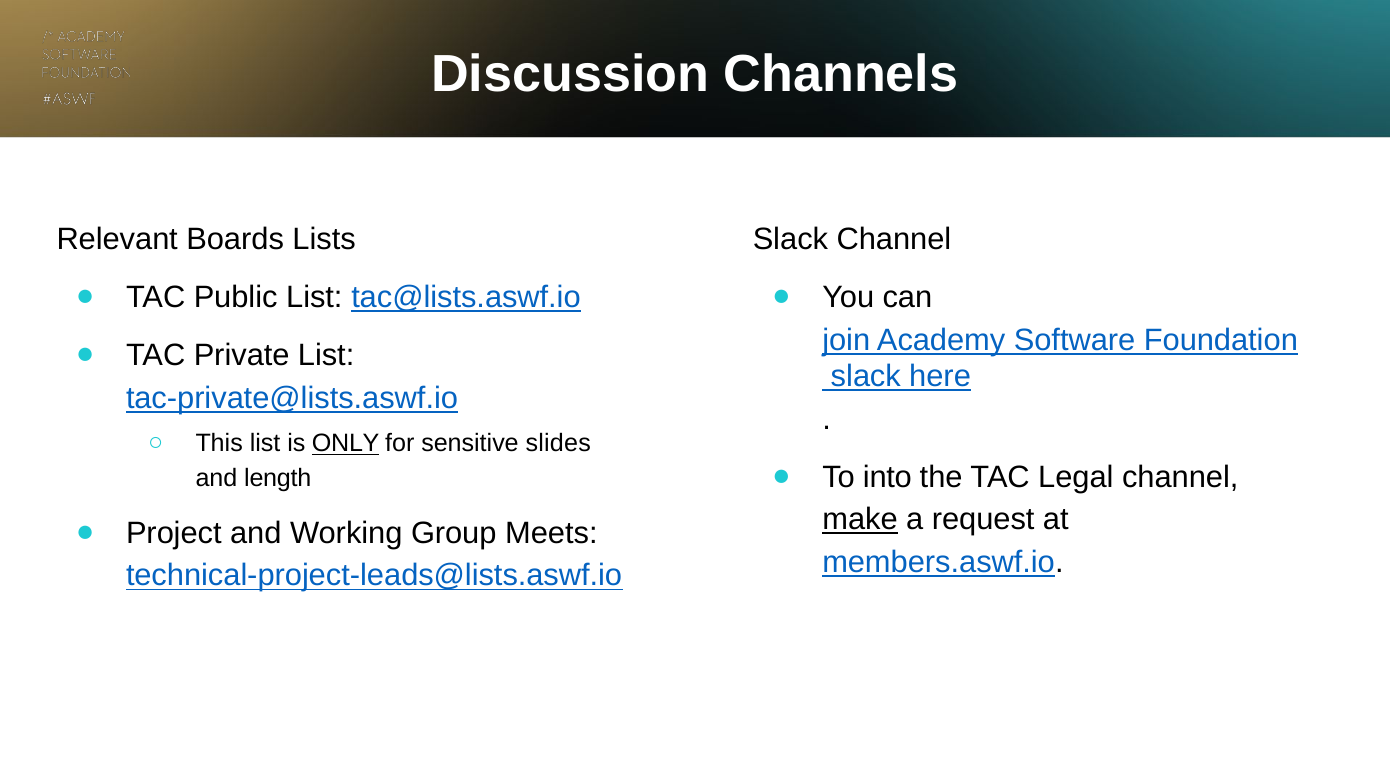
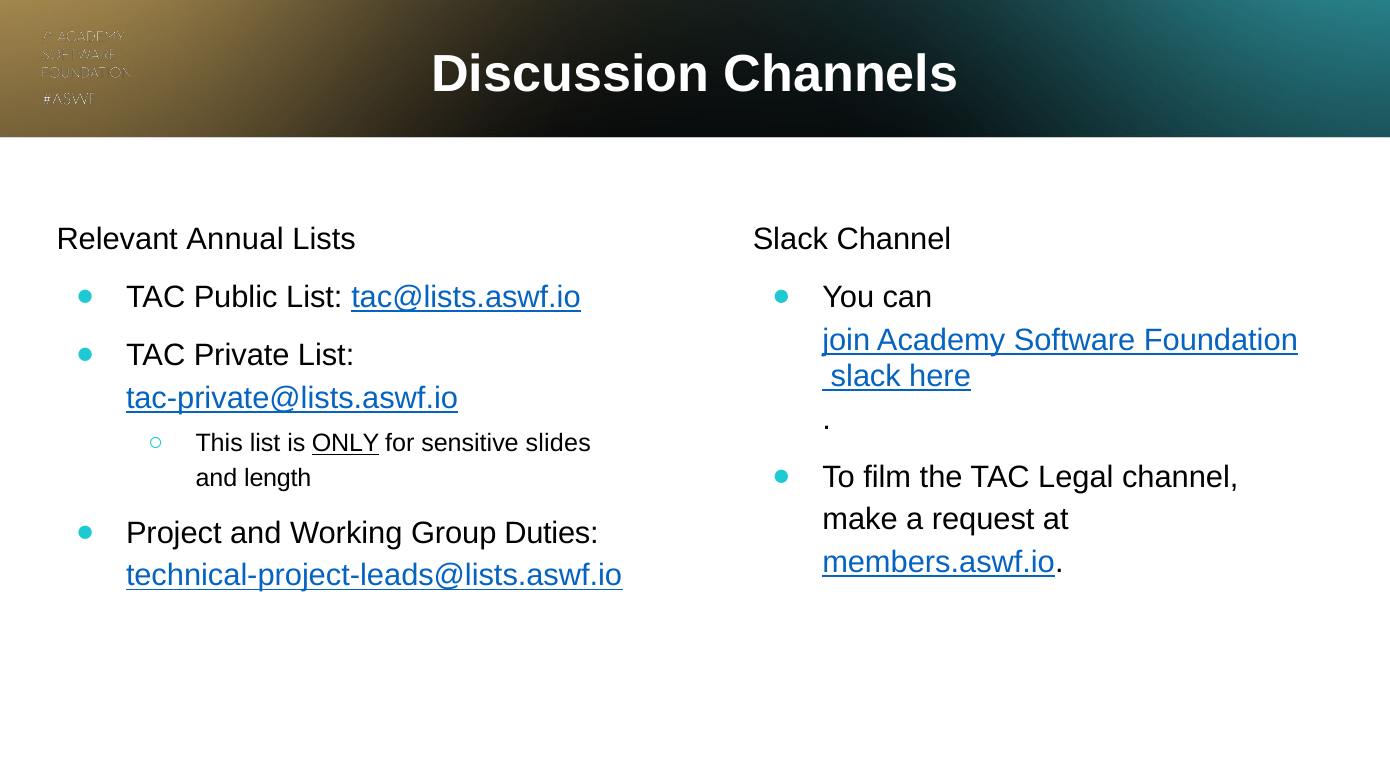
Boards: Boards -> Annual
into: into -> film
make underline: present -> none
Meets: Meets -> Duties
